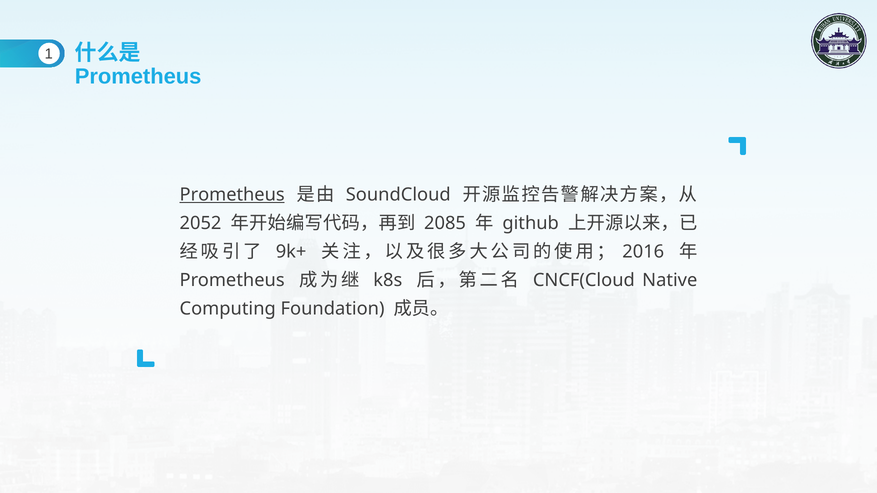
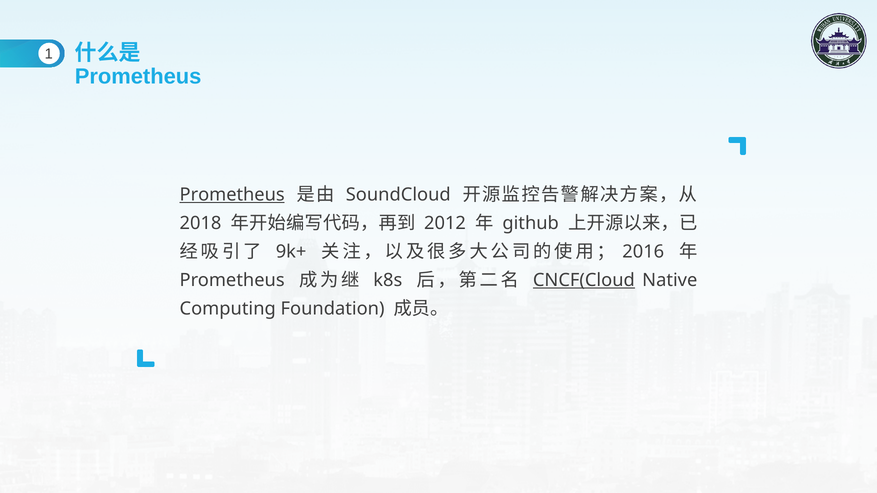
2052: 2052 -> 2018
2085: 2085 -> 2012
CNCF(Cloud underline: none -> present
